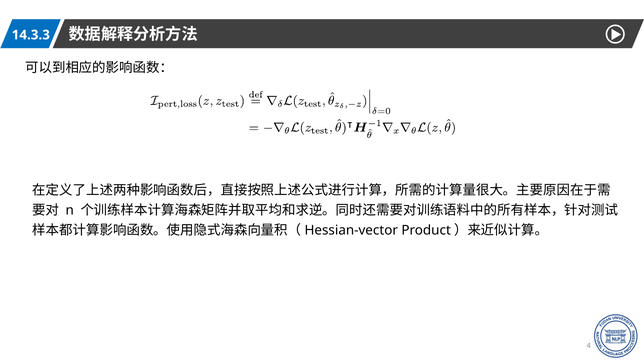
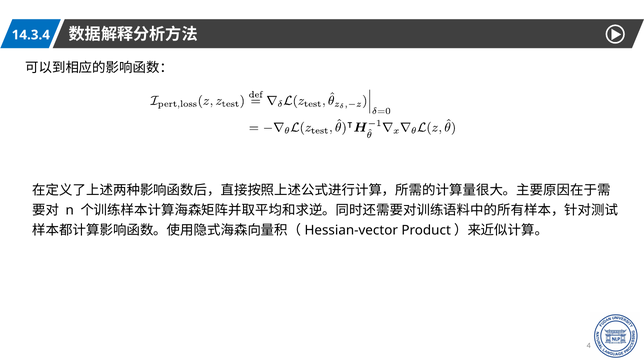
14.3.3: 14.3.3 -> 14.3.4
